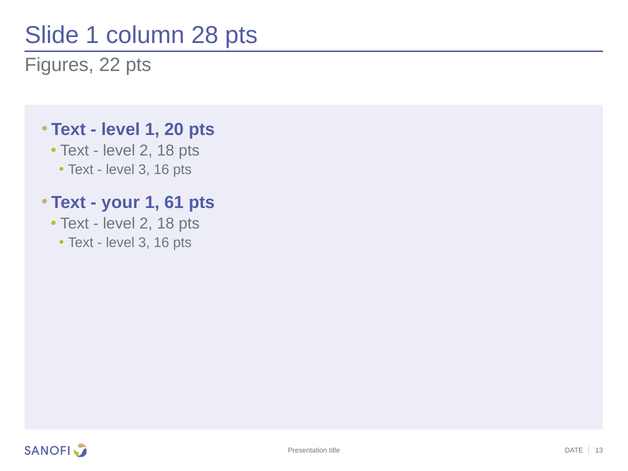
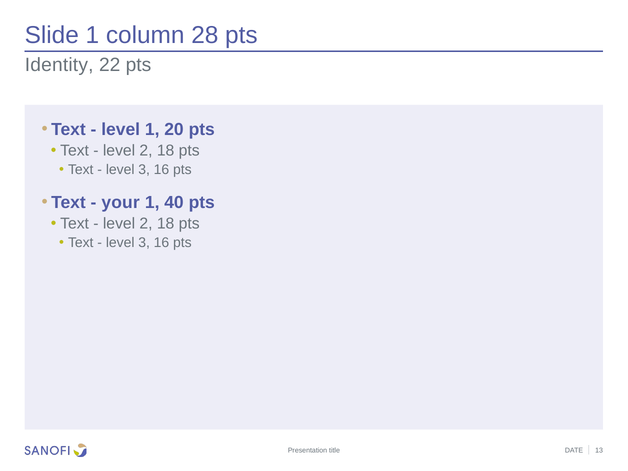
Figures: Figures -> Identity
61: 61 -> 40
